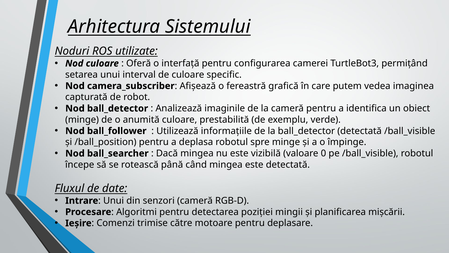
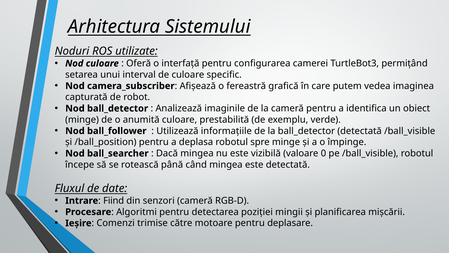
Unui at (114, 200): Unui -> Fiind
